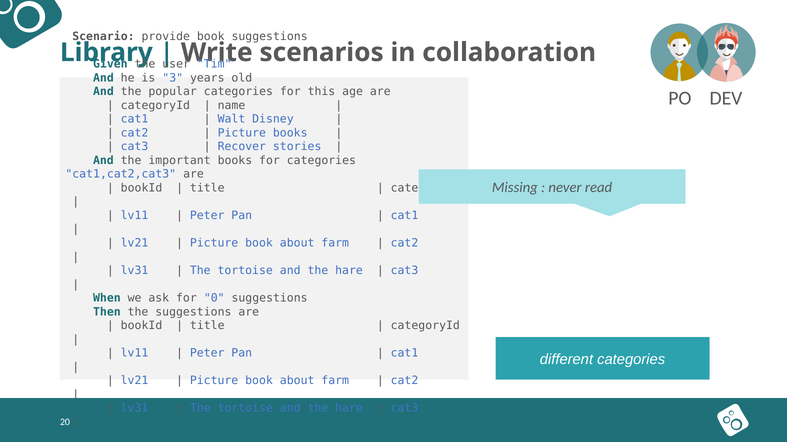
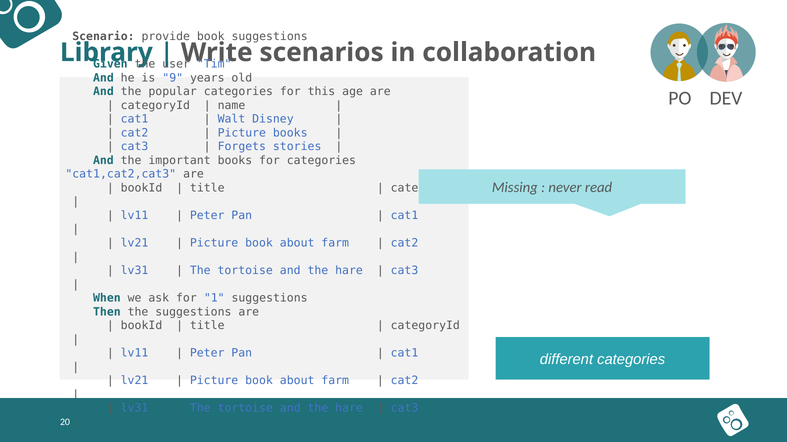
3: 3 -> 9
Recover: Recover -> Forgets
0: 0 -> 1
